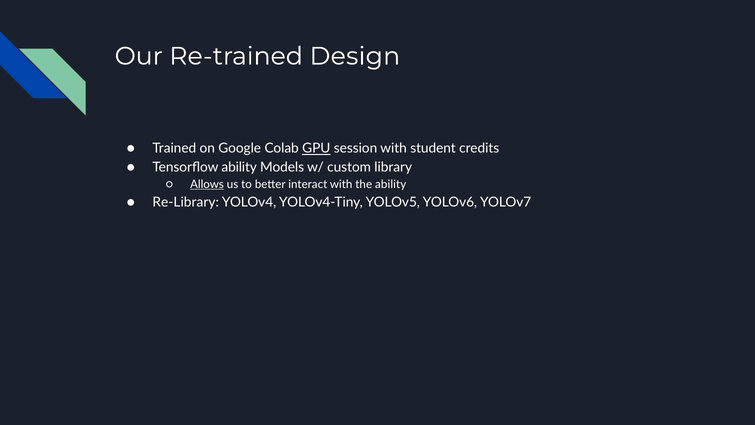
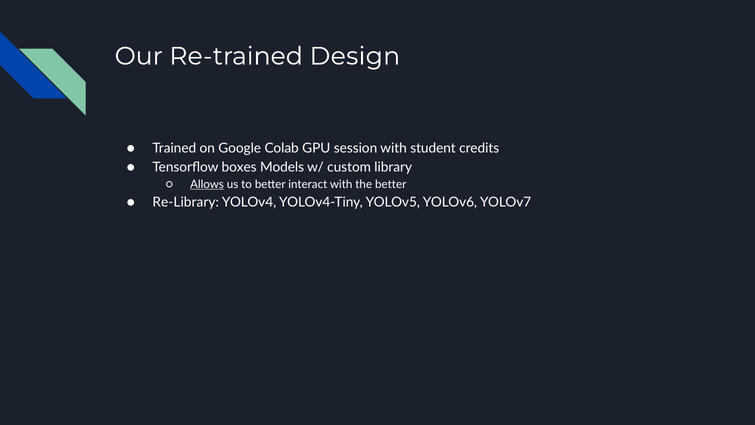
GPU underline: present -> none
Tensorflow ability: ability -> boxes
the ability: ability -> better
